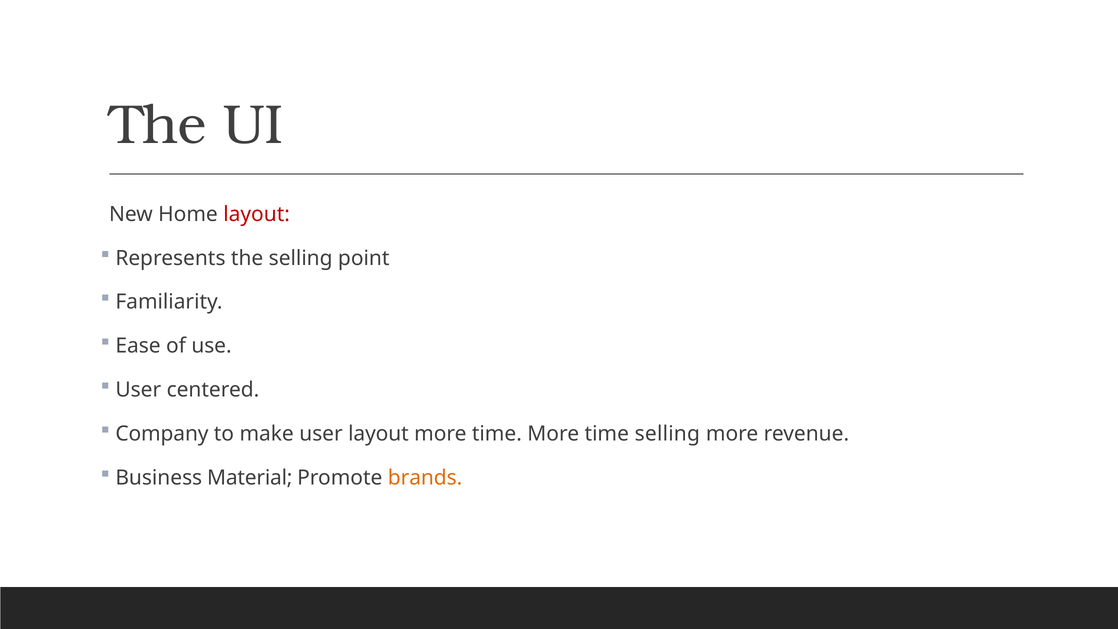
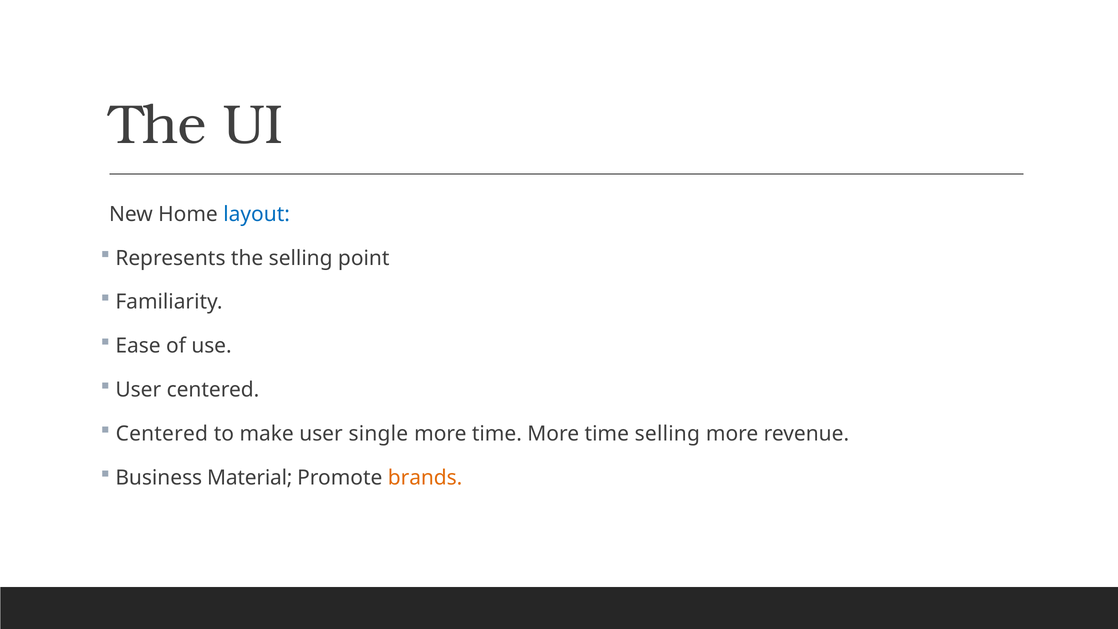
layout at (257, 214) colour: red -> blue
Company at (162, 434): Company -> Centered
user layout: layout -> single
